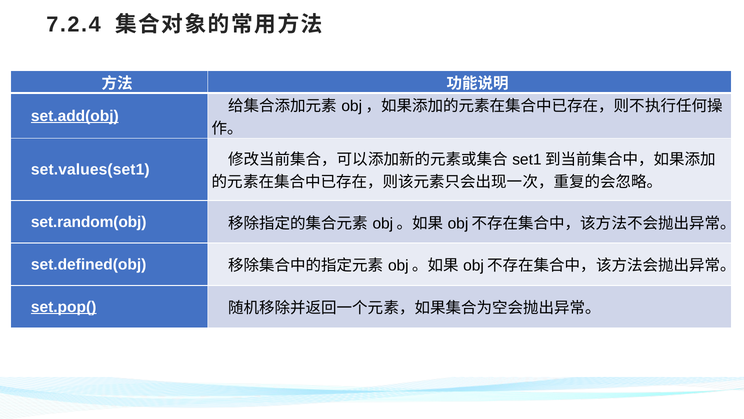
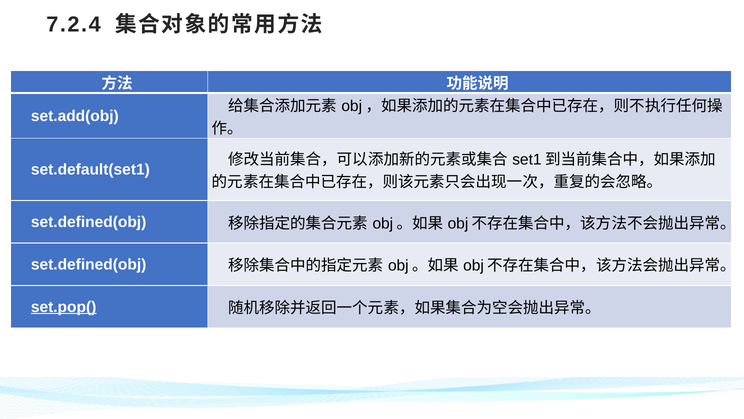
set.add(obj underline: present -> none
set.values(set1: set.values(set1 -> set.default(set1
set.random(obj at (89, 222): set.random(obj -> set.defined(obj
